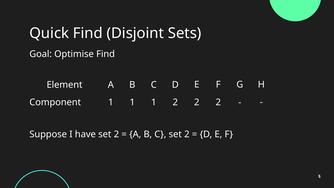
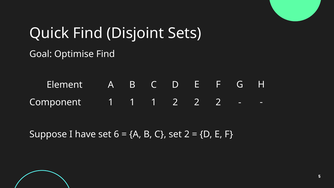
have set 2: 2 -> 6
